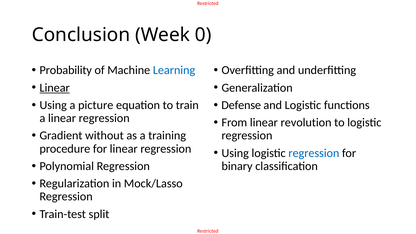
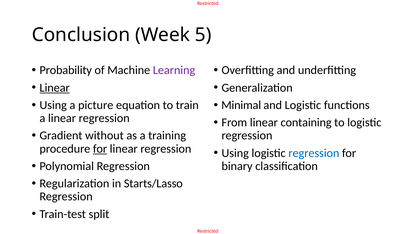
0: 0 -> 5
Learning colour: blue -> purple
Defense: Defense -> Minimal
revolution: revolution -> containing
for at (100, 149) underline: none -> present
Mock/Lasso: Mock/Lasso -> Starts/Lasso
